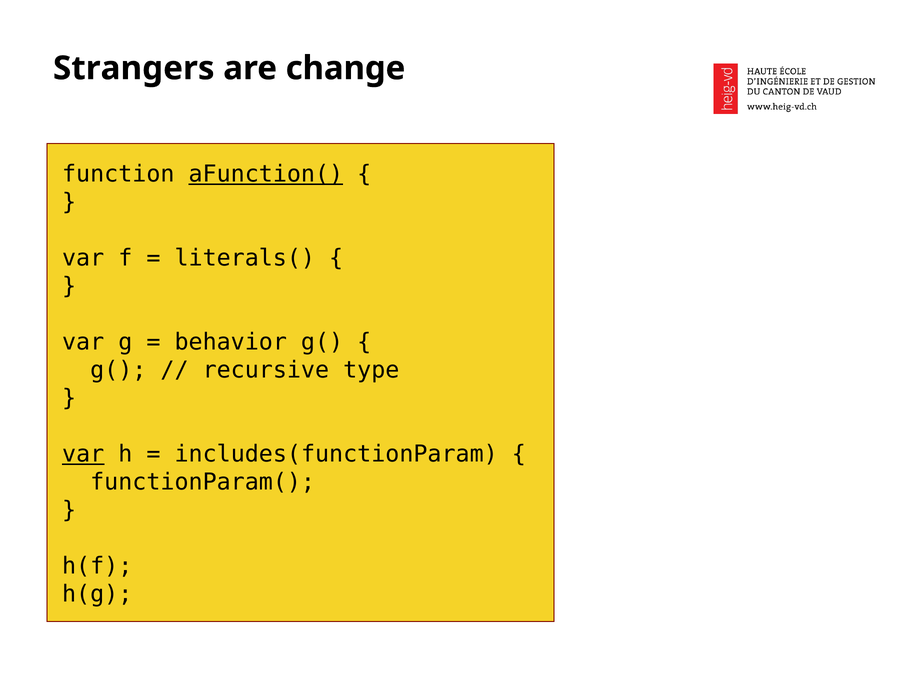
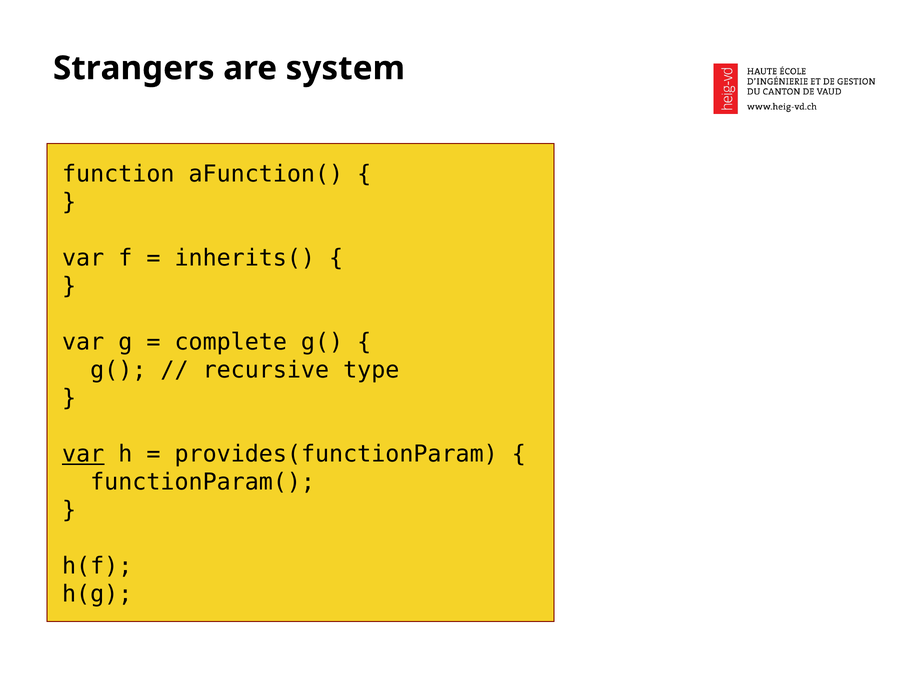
change: change -> system
aFunction( underline: present -> none
literals(: literals( -> inherits(
behavior: behavior -> complete
includes(functionParam: includes(functionParam -> provides(functionParam
